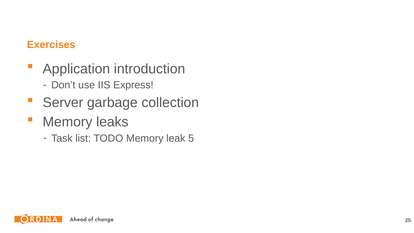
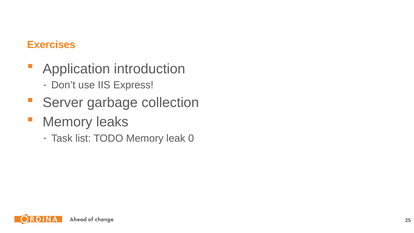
5: 5 -> 0
